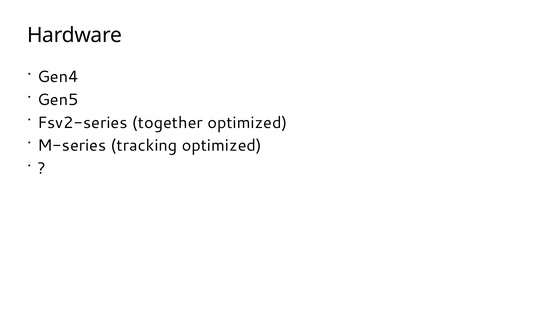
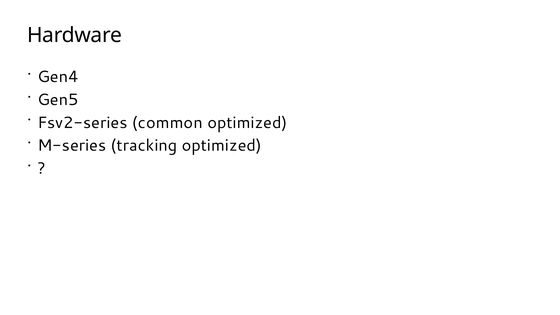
together: together -> common
